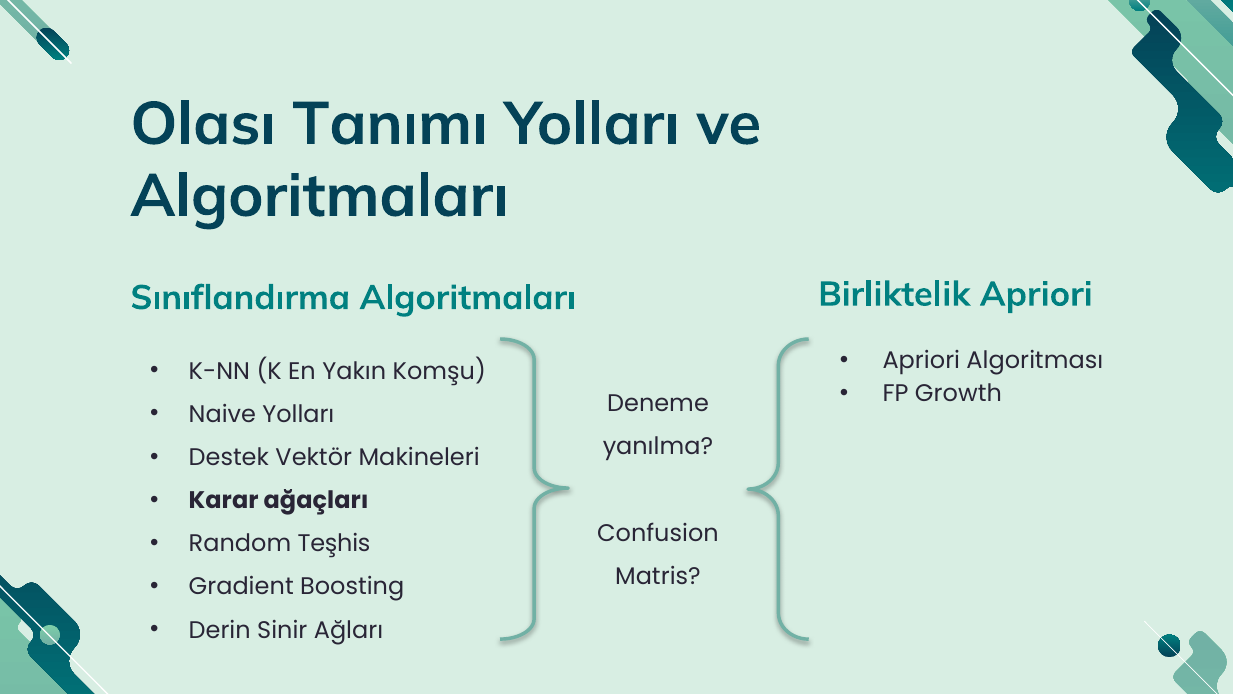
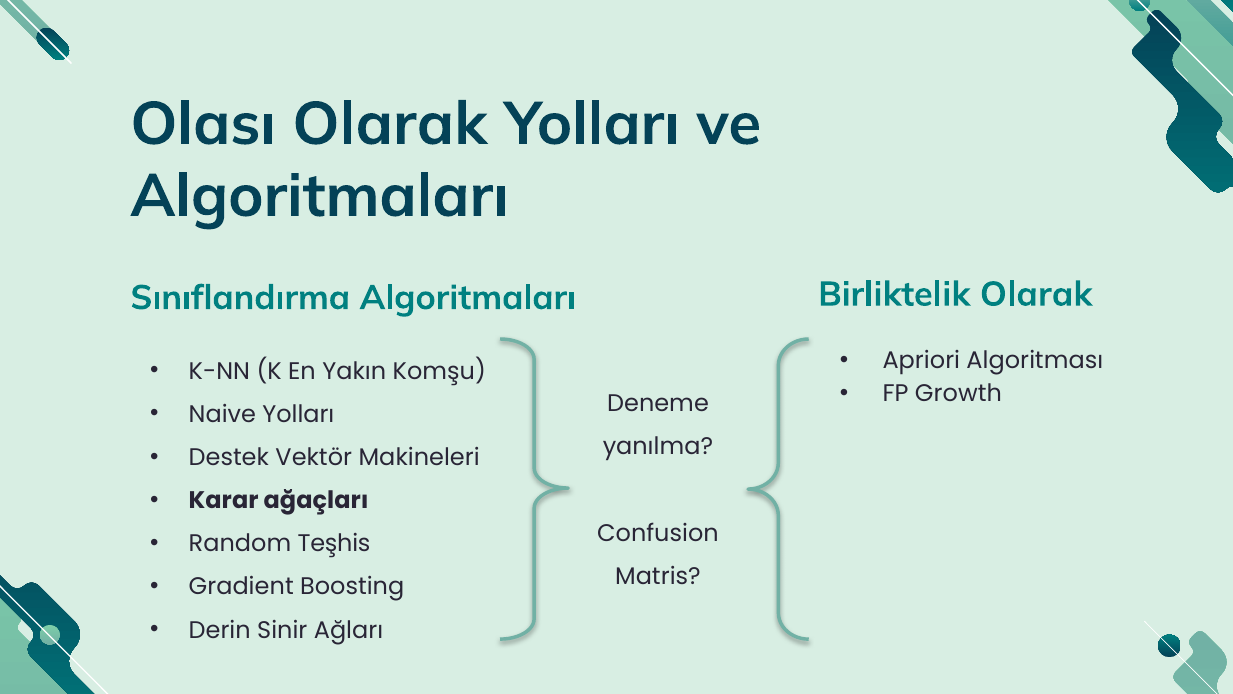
Olası Tanımı: Tanımı -> Olarak
Birliktelik Apriori: Apriori -> Olarak
